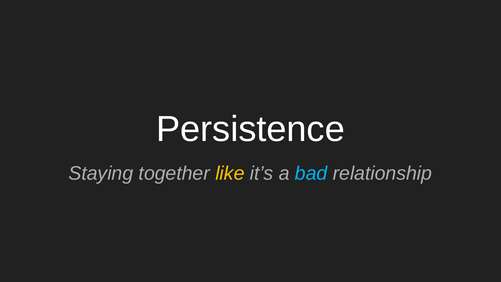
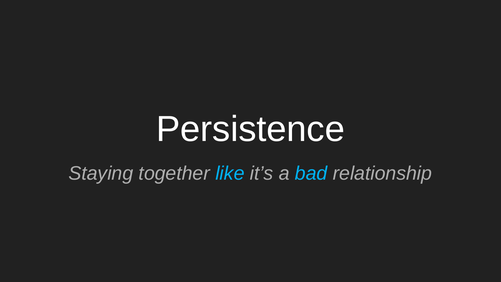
like colour: yellow -> light blue
